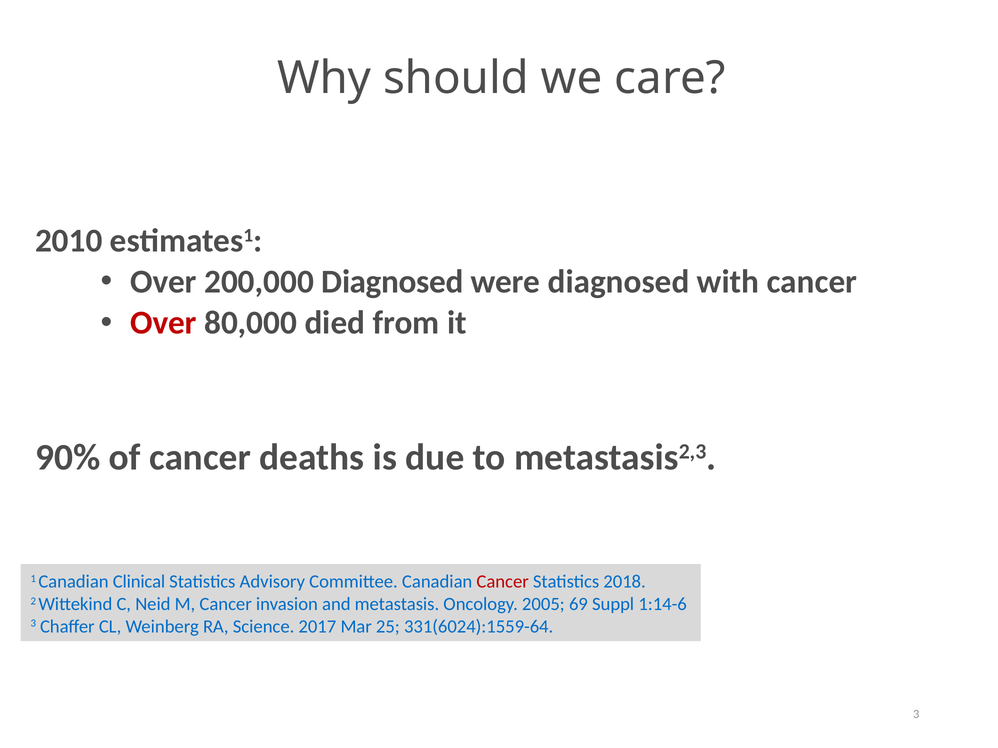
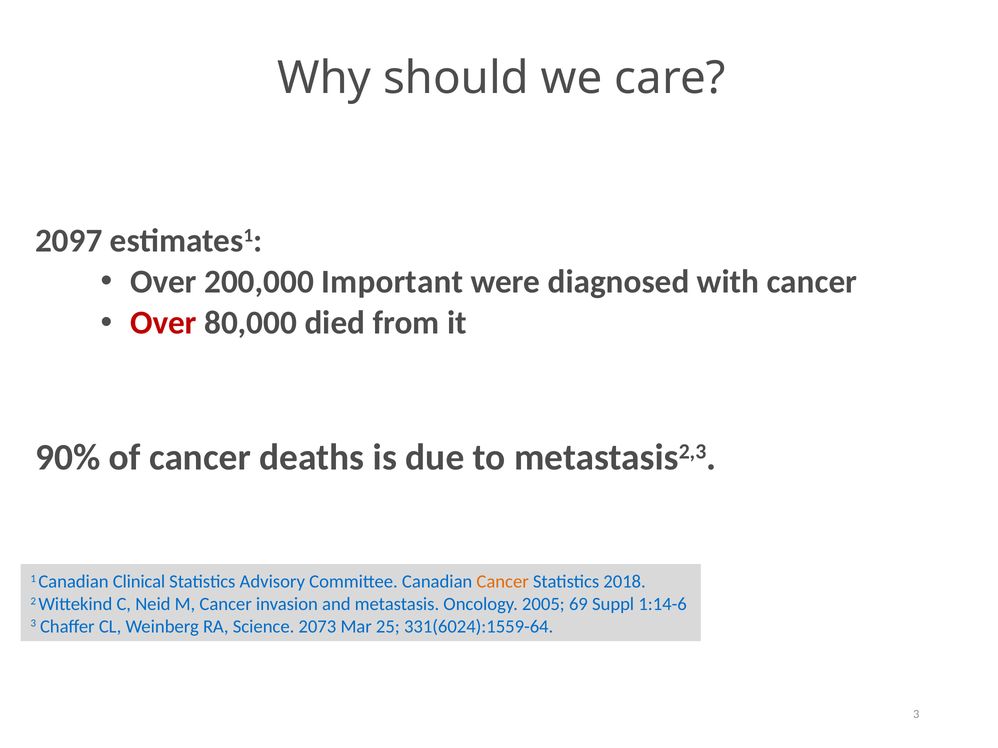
2010: 2010 -> 2097
200,000 Diagnosed: Diagnosed -> Important
Cancer at (503, 582) colour: red -> orange
2017: 2017 -> 2073
